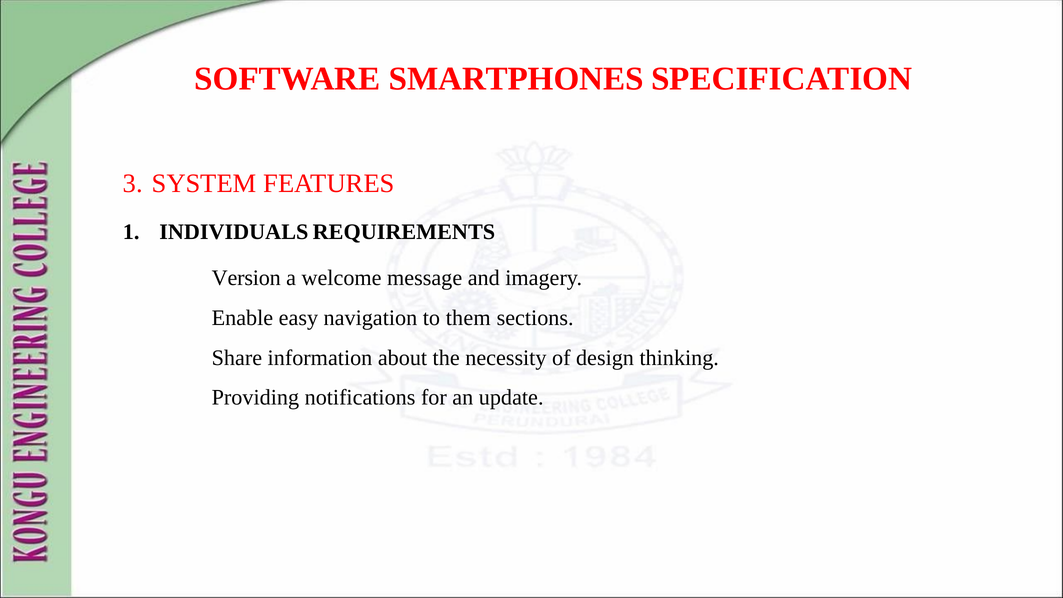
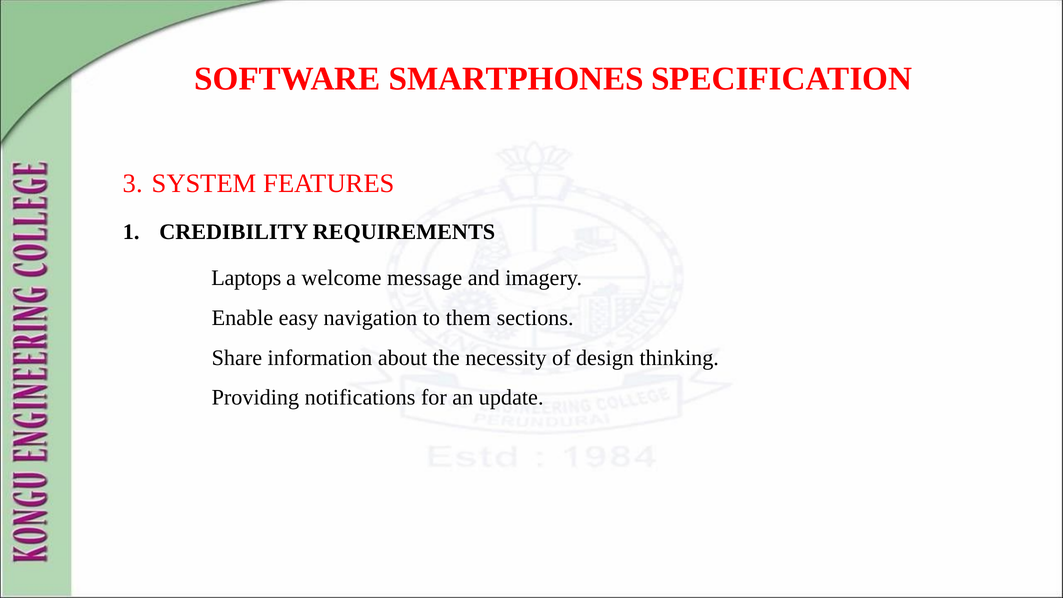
INDIVIDUALS: INDIVIDUALS -> CREDIBILITY
Version: Version -> Laptops
